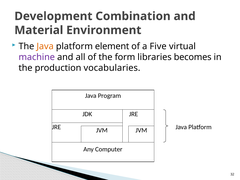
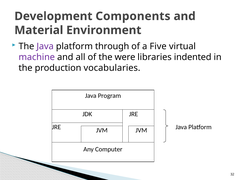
Combination: Combination -> Components
Java at (45, 46) colour: orange -> purple
element: element -> through
form: form -> were
becomes: becomes -> indented
